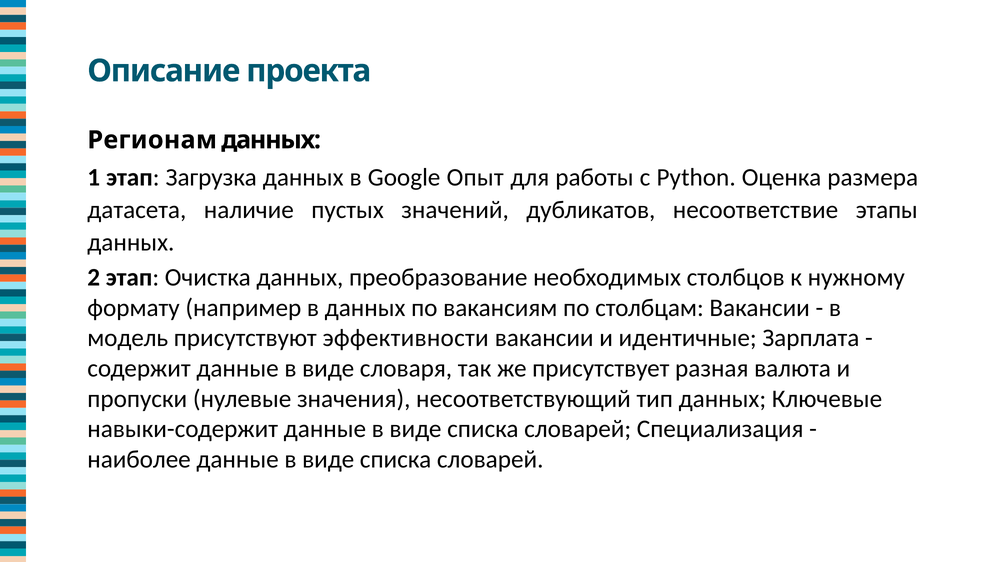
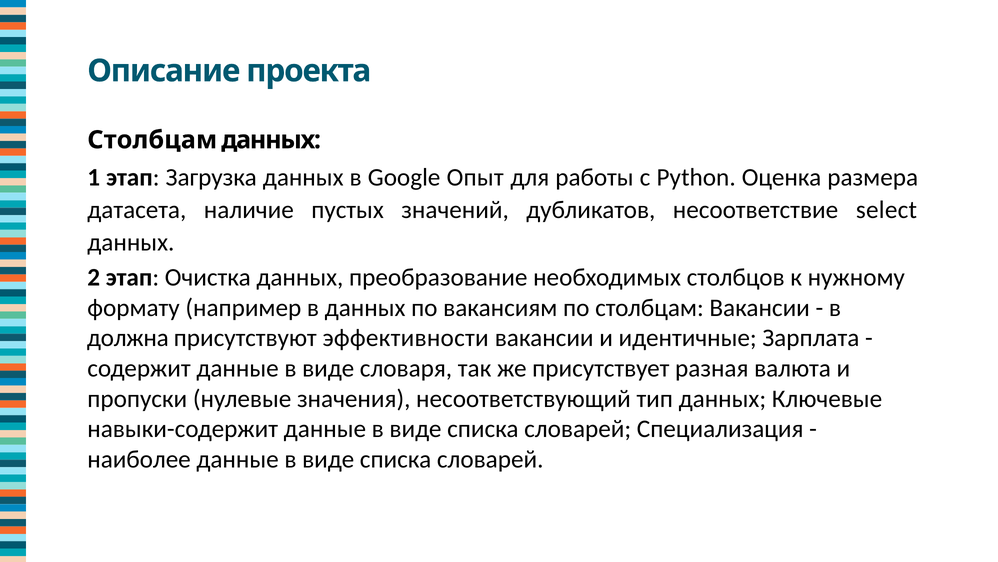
Регионам at (152, 140): Регионам -> Столбцам
этапы: этапы -> select
модель: модель -> должна
